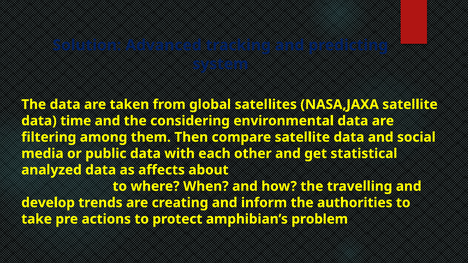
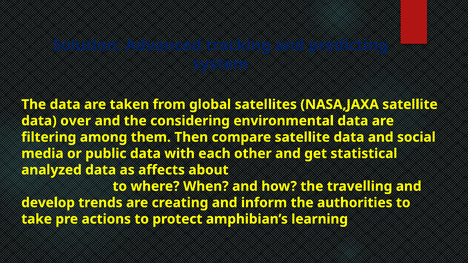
time: time -> over
problem: problem -> learning
